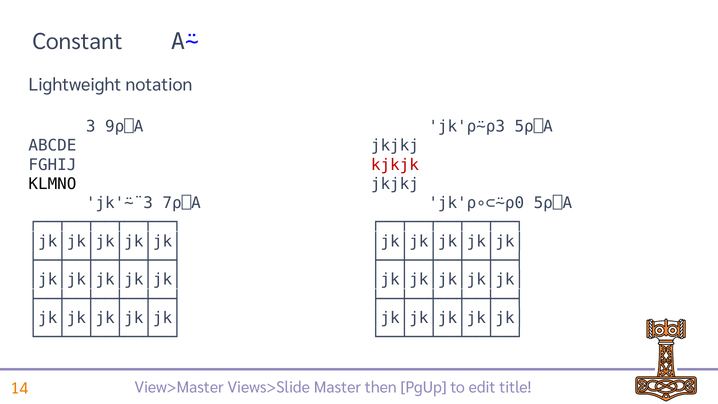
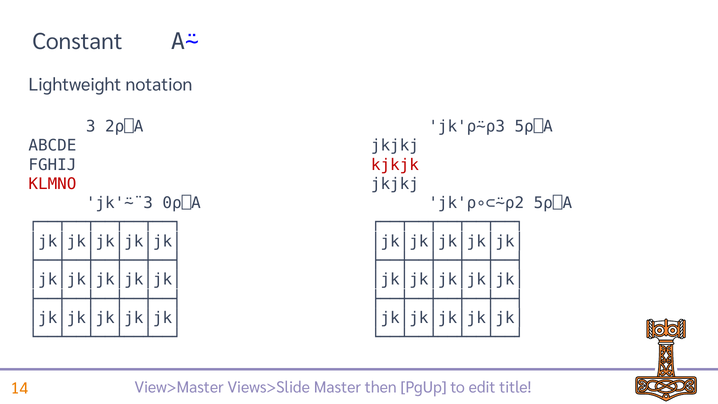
9⍴⎕A: 9⍴⎕A -> 2⍴⎕A
KLMNO colour: black -> red
7⍴⎕A: 7⍴⎕A -> 0⍴⎕A
jk'⍴∘⊂⍨⍴0: jk'⍴∘⊂⍨⍴0 -> jk'⍴∘⊂⍨⍴2
